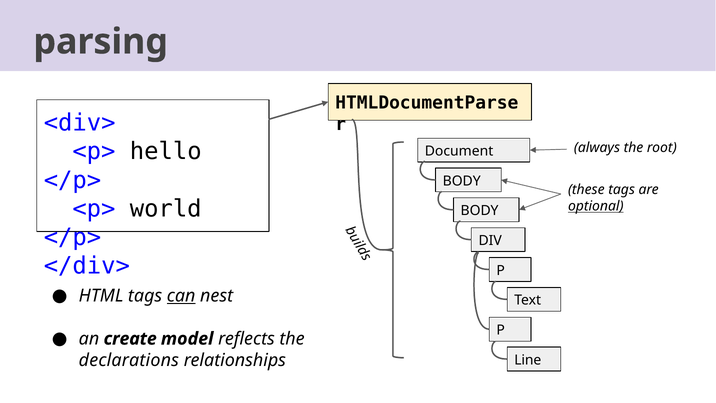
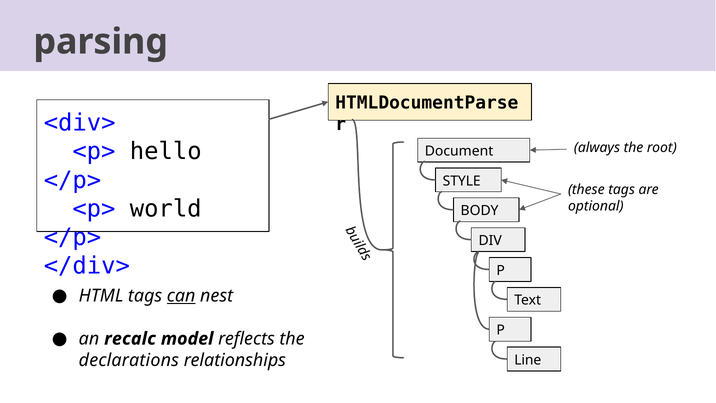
BODY at (462, 181): BODY -> STYLE
optional underline: present -> none
create: create -> recalc
